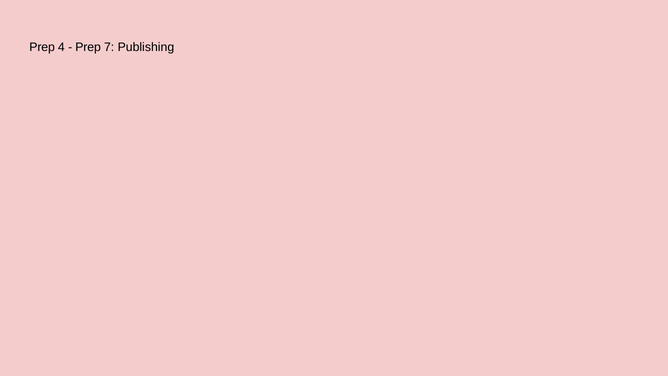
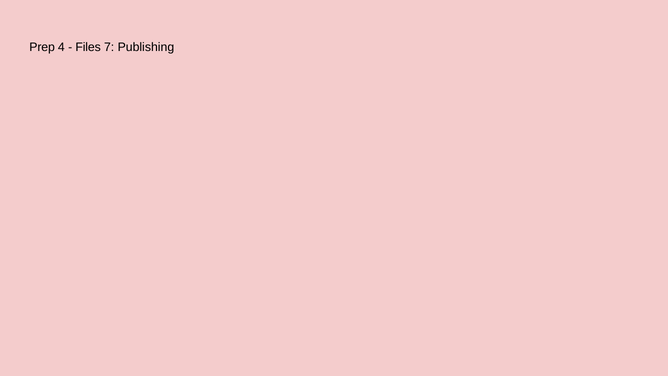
Prep at (88, 47): Prep -> Files
